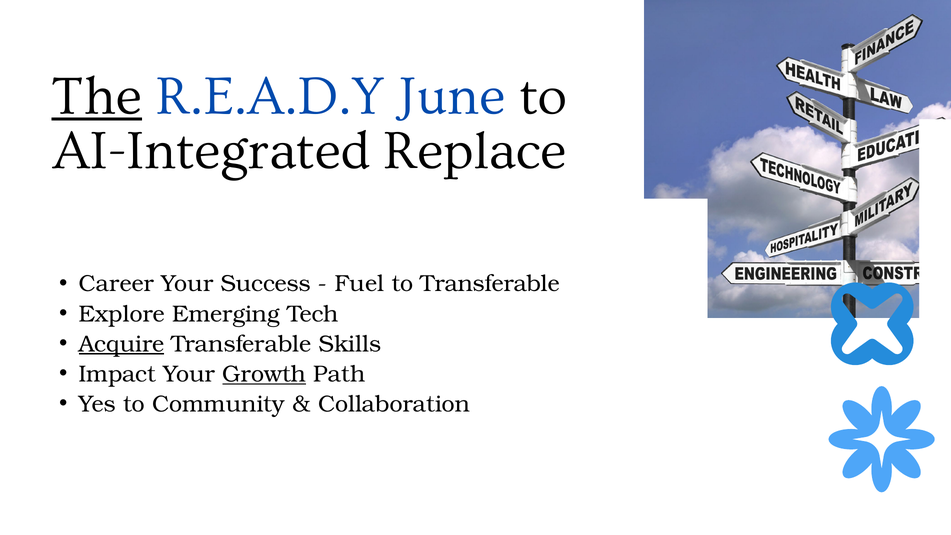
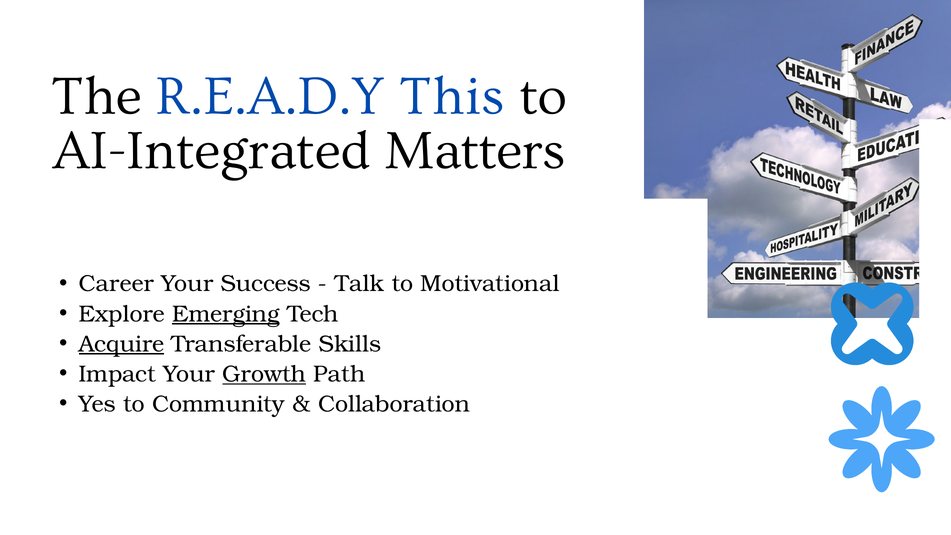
The underline: present -> none
June: June -> This
Replace: Replace -> Matters
Fuel: Fuel -> Talk
to Transferable: Transferable -> Motivational
Emerging underline: none -> present
